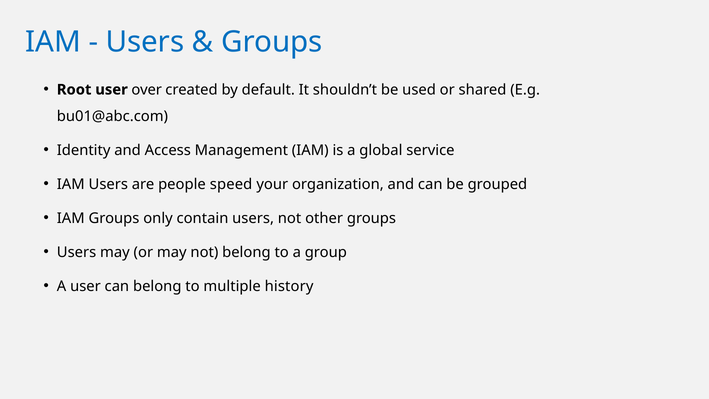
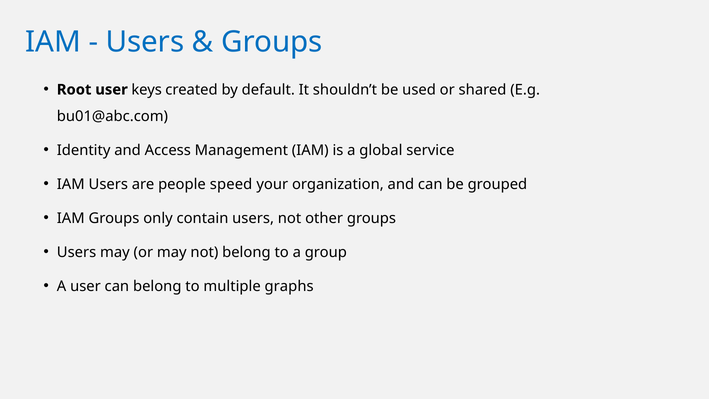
over: over -> keys
history: history -> graphs
